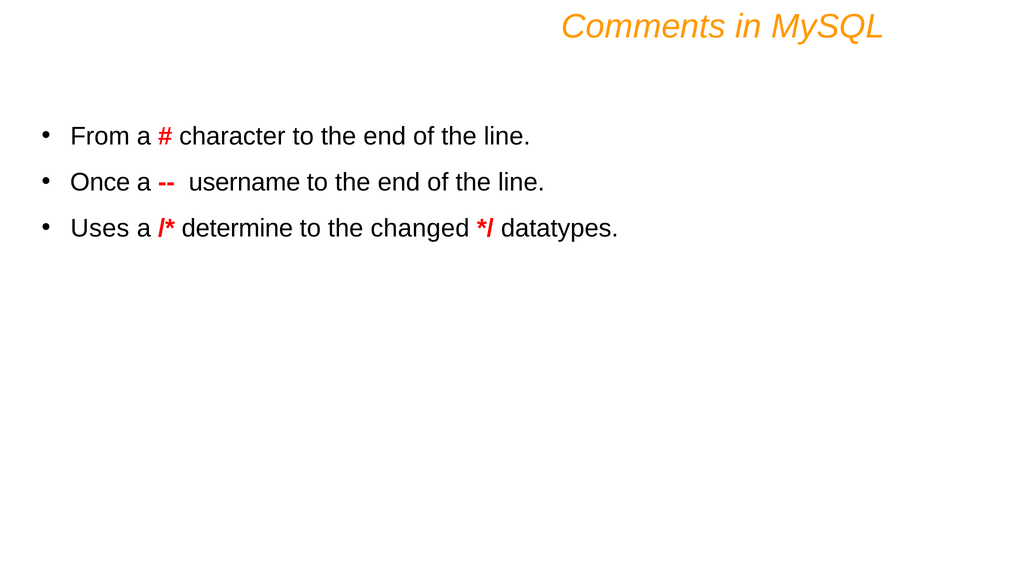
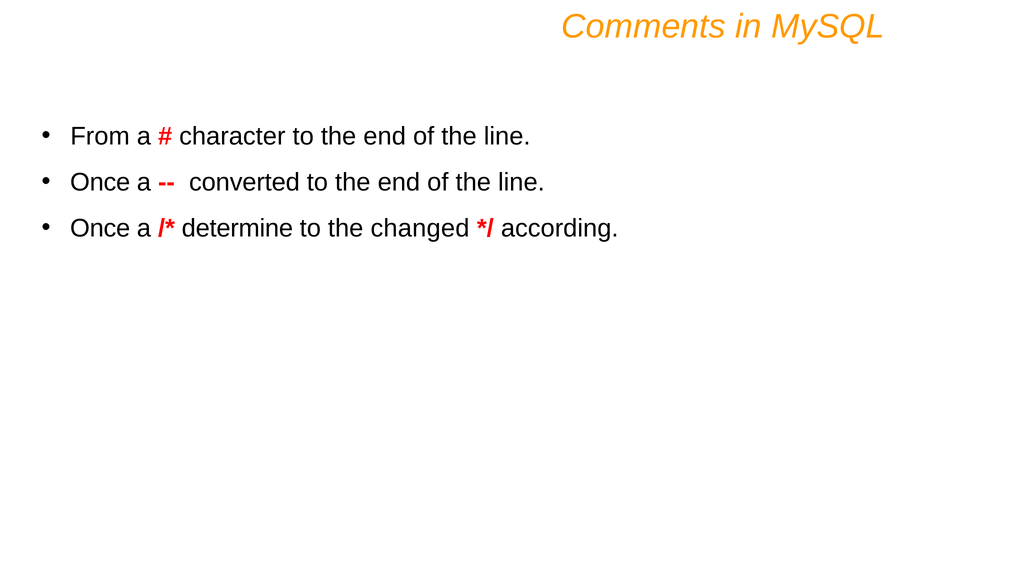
username: username -> converted
Uses at (100, 228): Uses -> Once
datatypes: datatypes -> according
